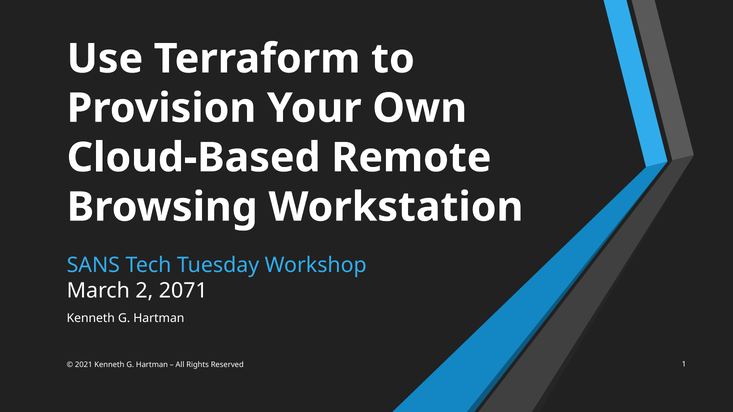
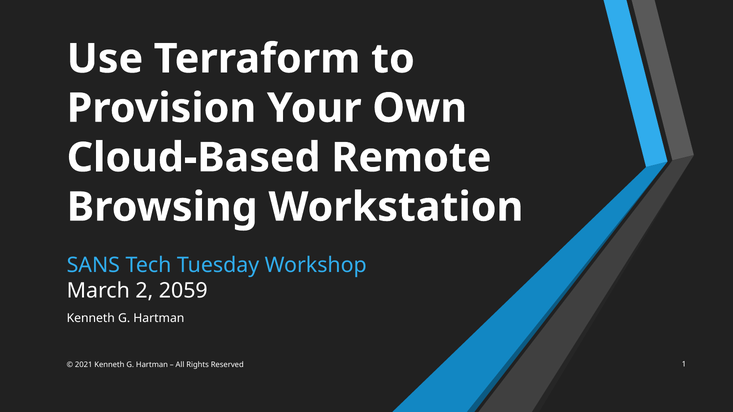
2071: 2071 -> 2059
